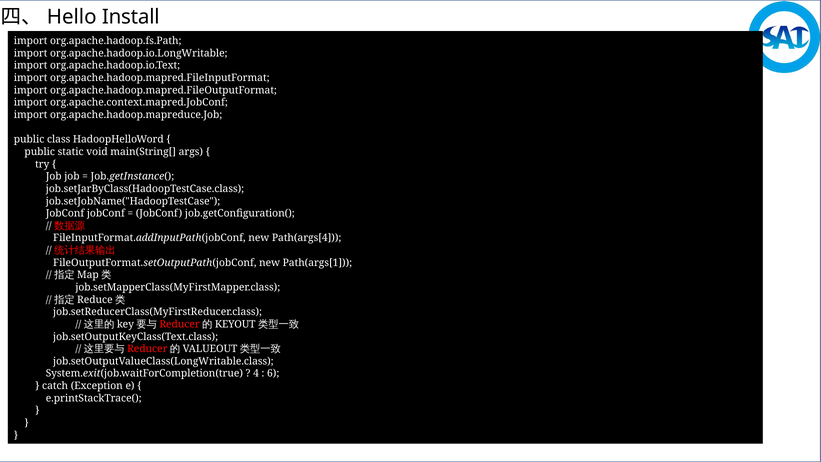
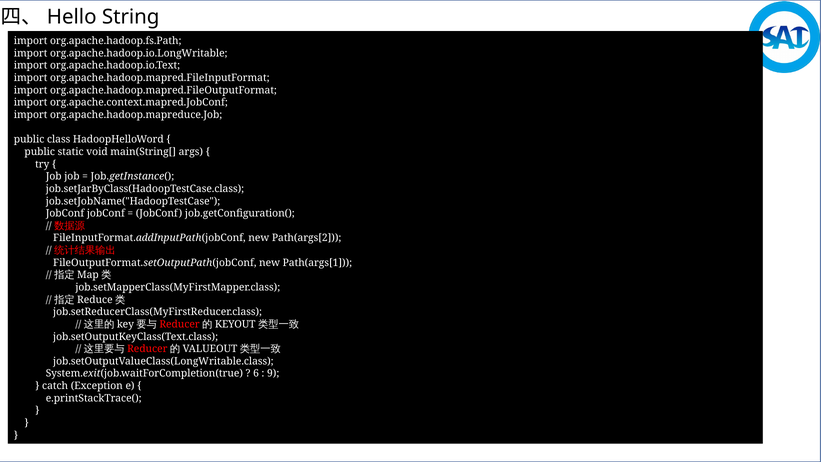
Install: Install -> String
Path(args[4: Path(args[4 -> Path(args[2
4: 4 -> 6
6: 6 -> 9
